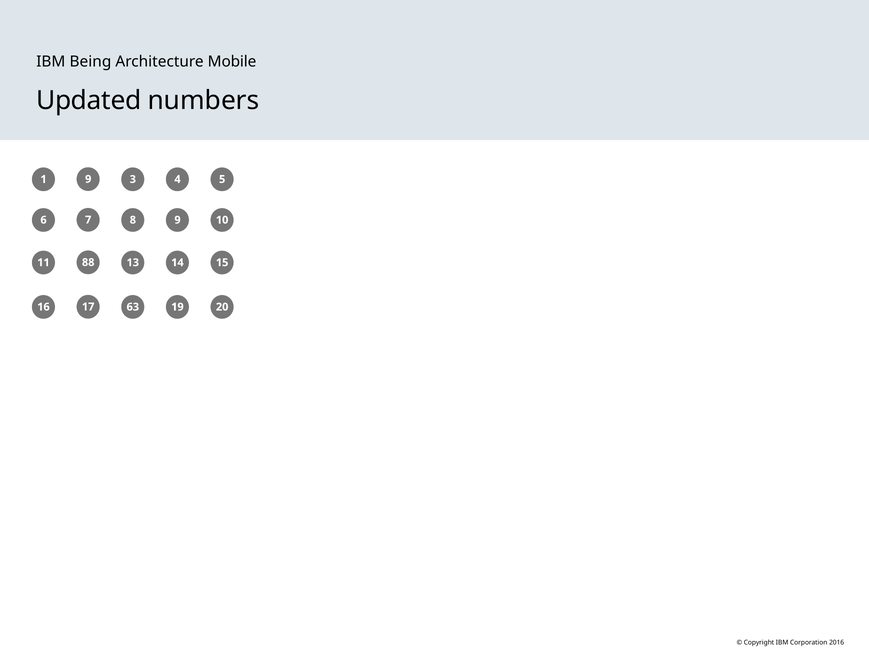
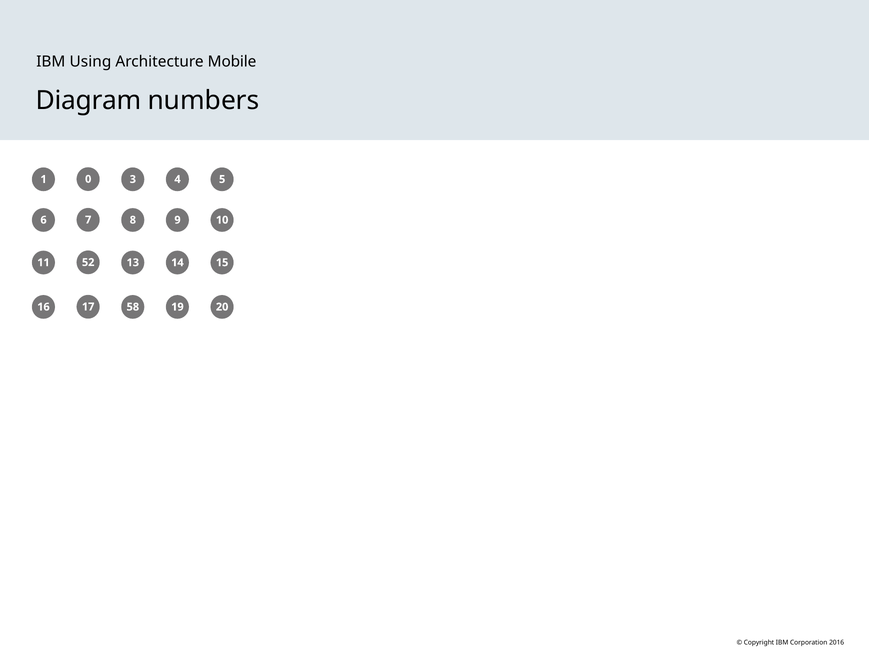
Being: Being -> Using
Updated: Updated -> Diagram
1 9: 9 -> 0
88: 88 -> 52
63: 63 -> 58
